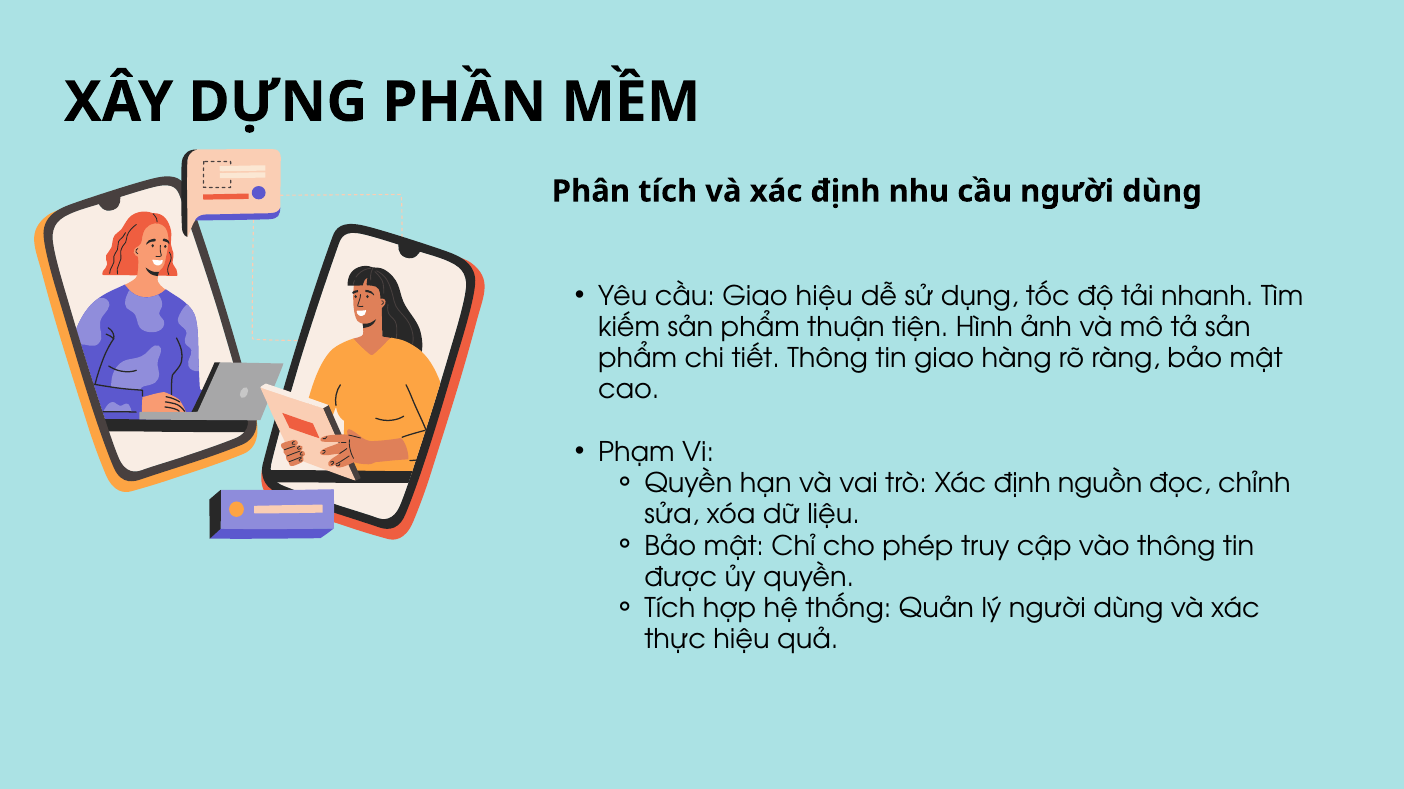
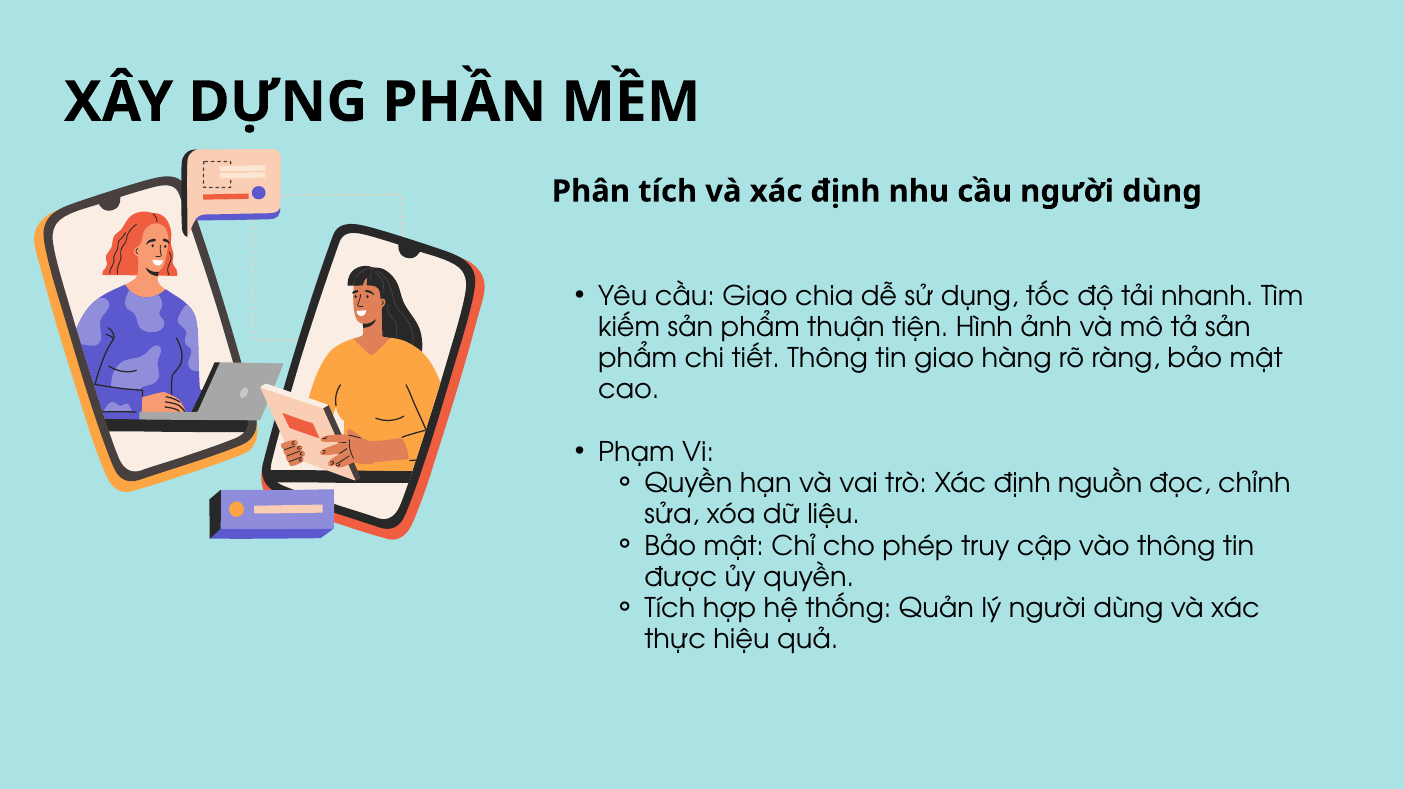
Giao hiệu: hiệu -> chia
